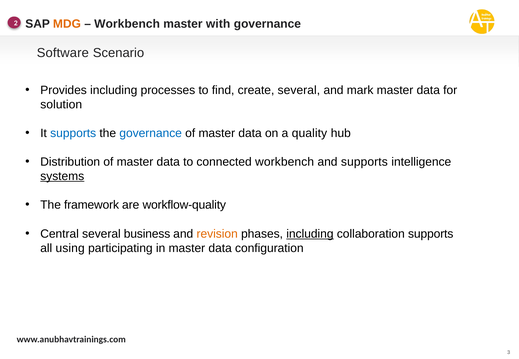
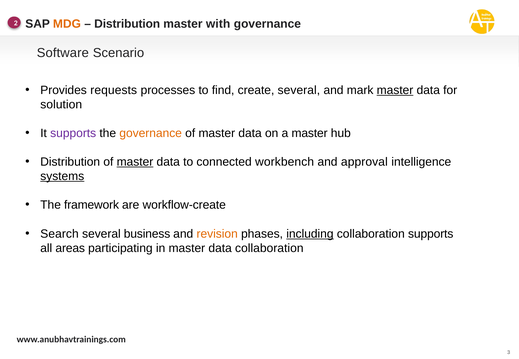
Workbench at (127, 24): Workbench -> Distribution
Provides including: including -> requests
master at (395, 90) underline: none -> present
supports at (73, 133) colour: blue -> purple
governance at (151, 133) colour: blue -> orange
a quality: quality -> master
master at (135, 162) underline: none -> present
and supports: supports -> approval
workflow-quality: workflow-quality -> workflow-create
Central: Central -> Search
using: using -> areas
data configuration: configuration -> collaboration
